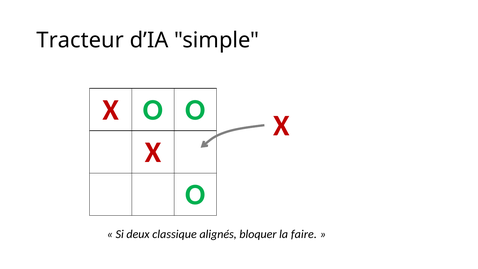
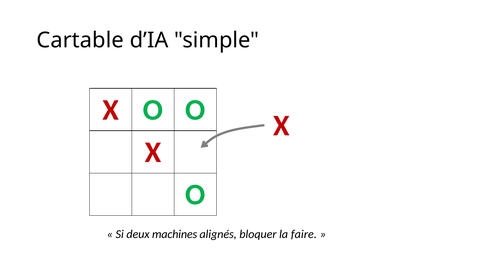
Tracteur: Tracteur -> Cartable
classique: classique -> machines
